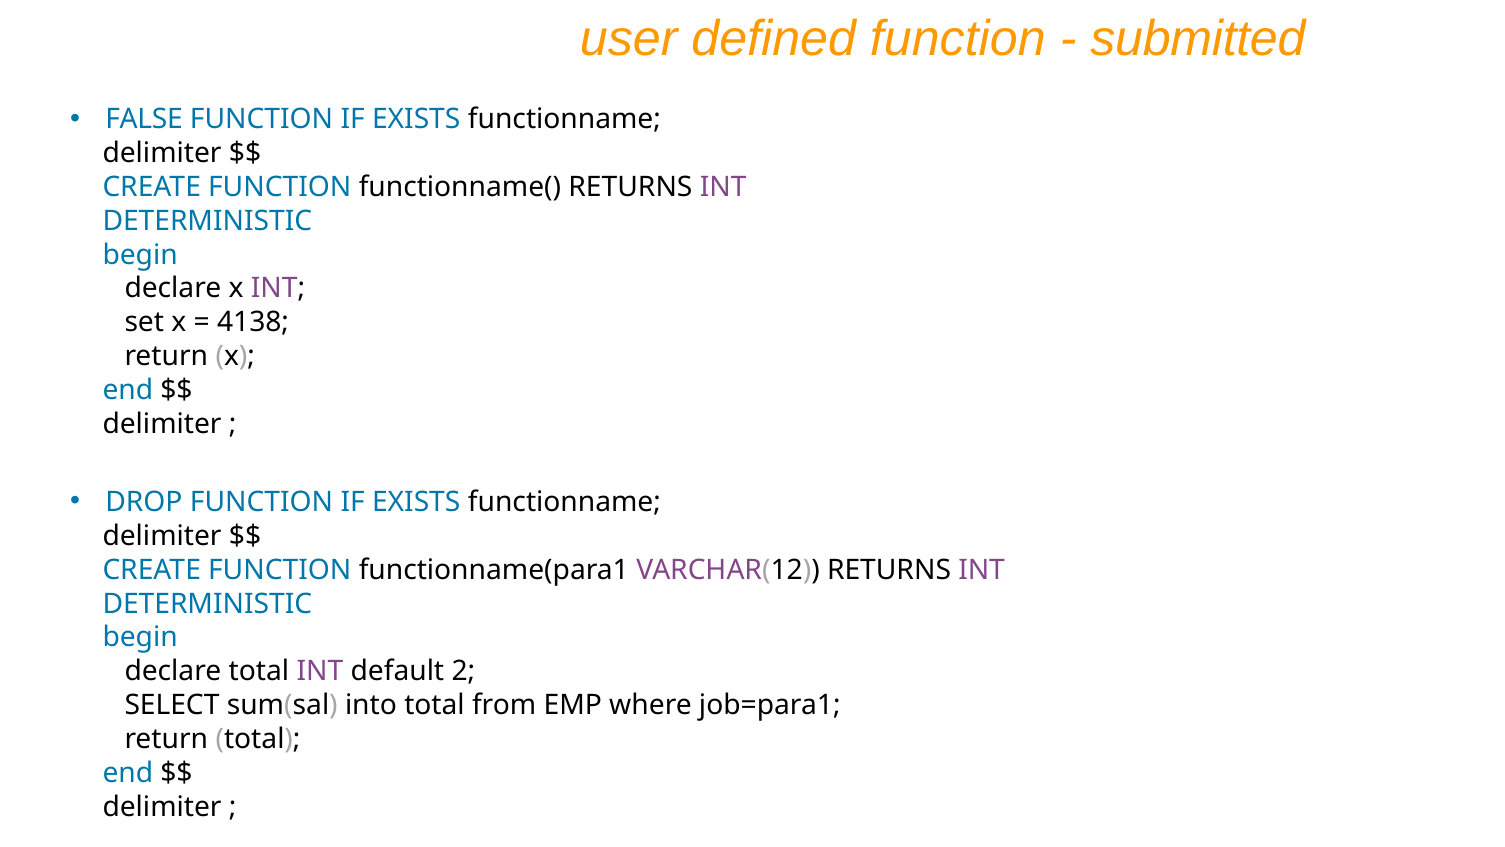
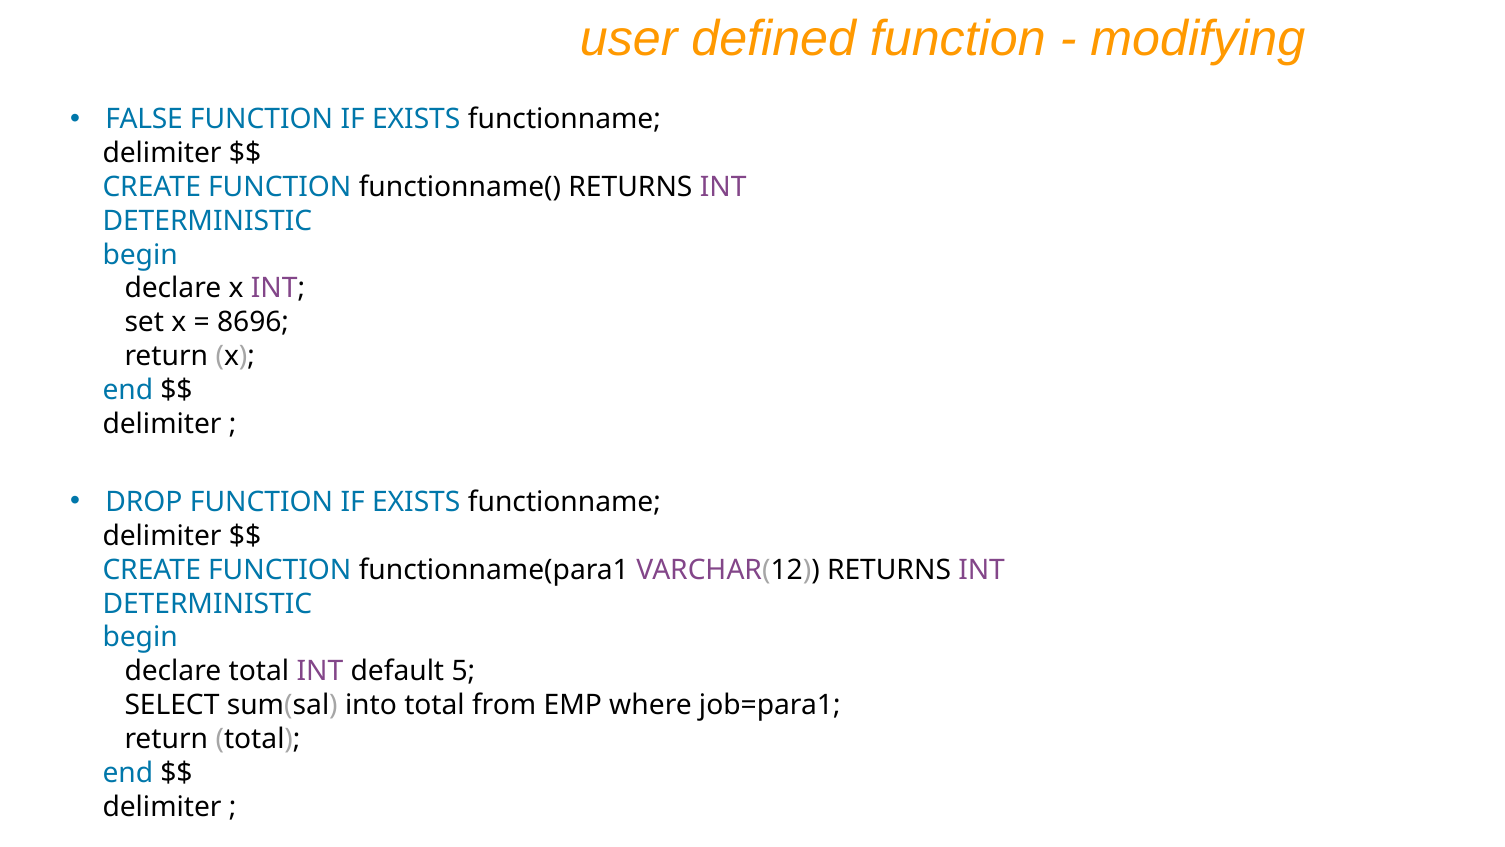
submitted: submitted -> modifying
4138: 4138 -> 8696
2: 2 -> 5
